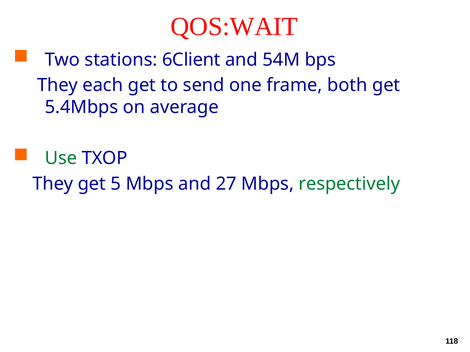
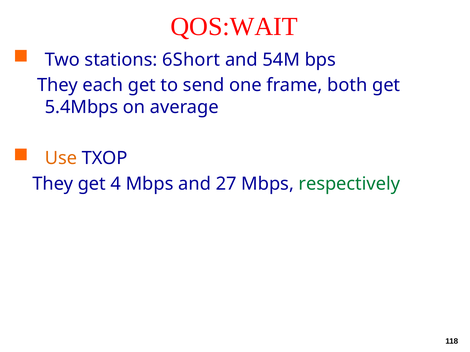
6Client: 6Client -> 6Short
Use colour: green -> orange
5: 5 -> 4
